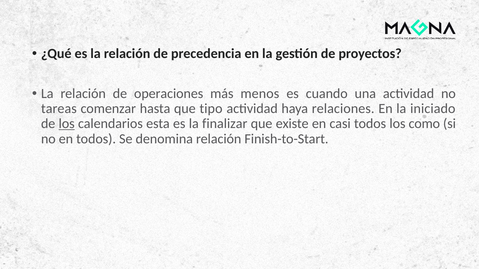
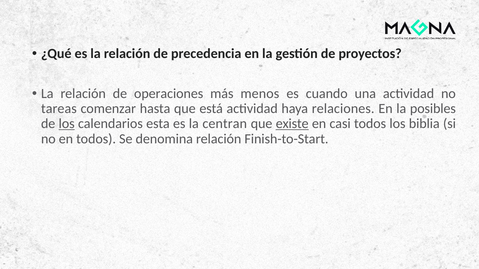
tipo: tipo -> está
iniciado: iniciado -> posibles
finalizar: finalizar -> centran
existe underline: none -> present
como: como -> biblia
